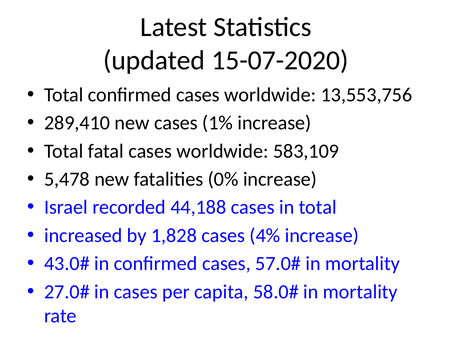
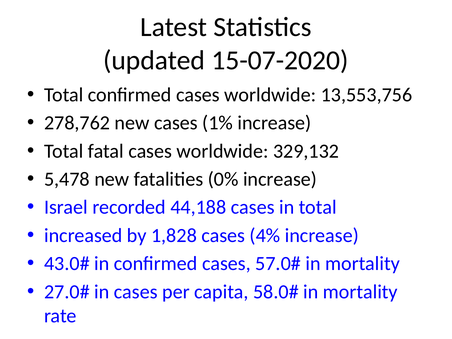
289,410: 289,410 -> 278,762
583,109: 583,109 -> 329,132
